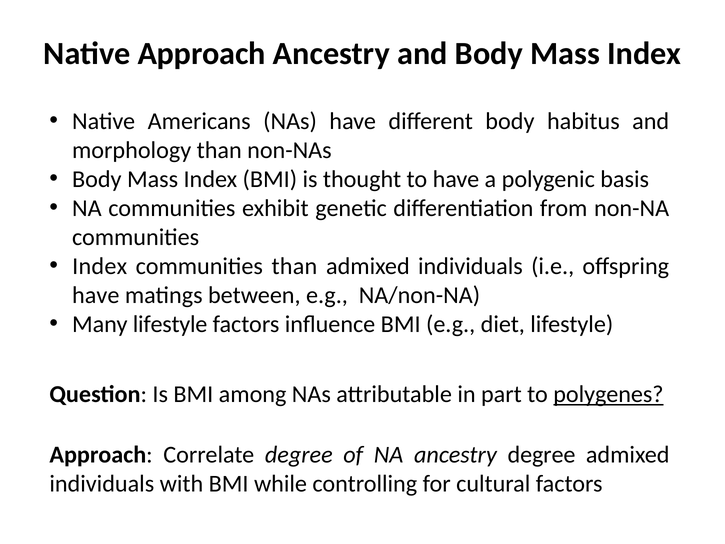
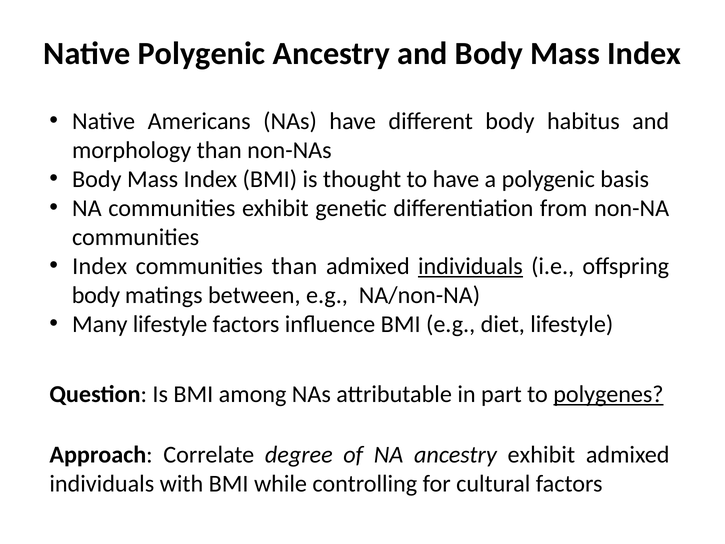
Native Approach: Approach -> Polygenic
individuals at (470, 266) underline: none -> present
have at (96, 295): have -> body
ancestry degree: degree -> exhibit
